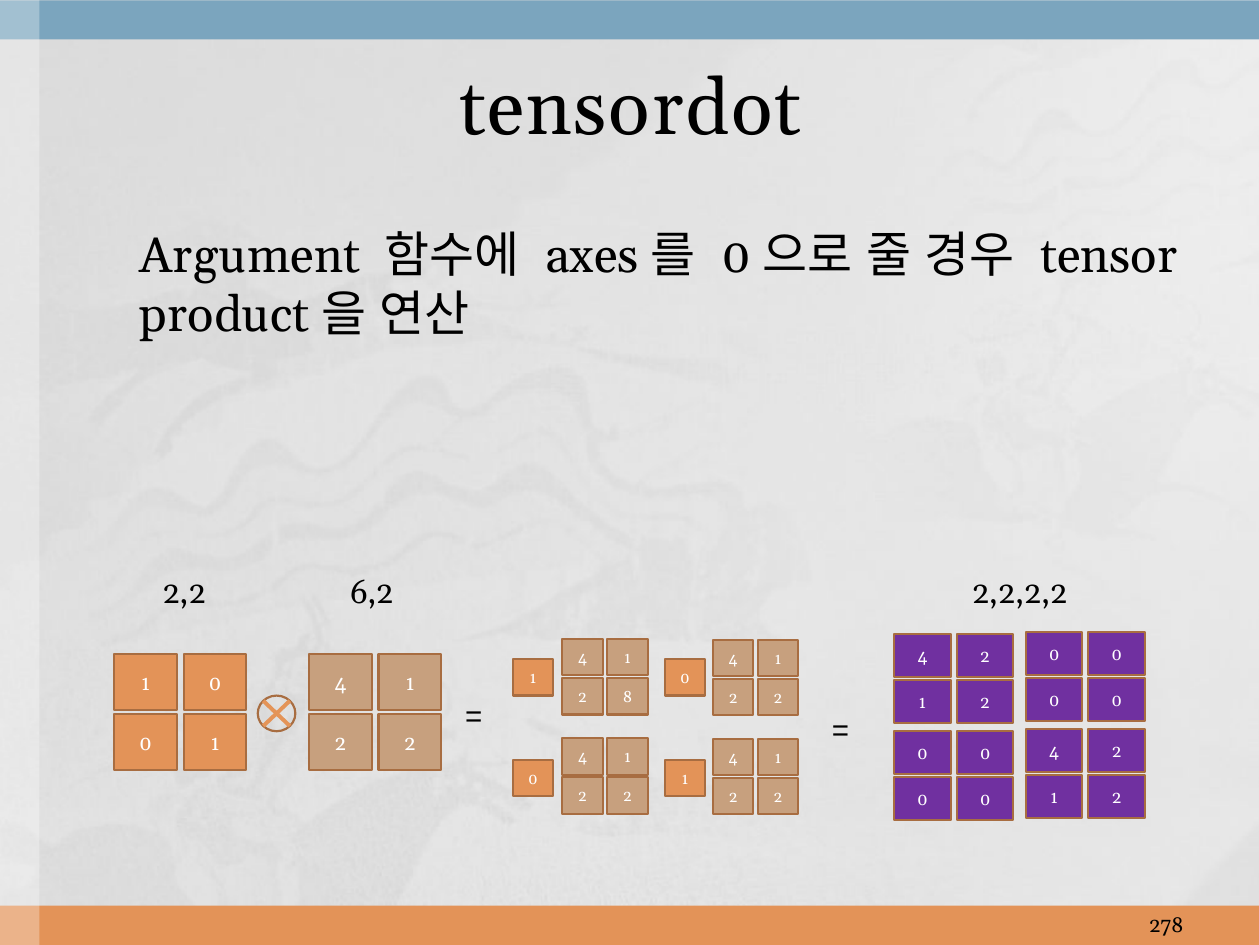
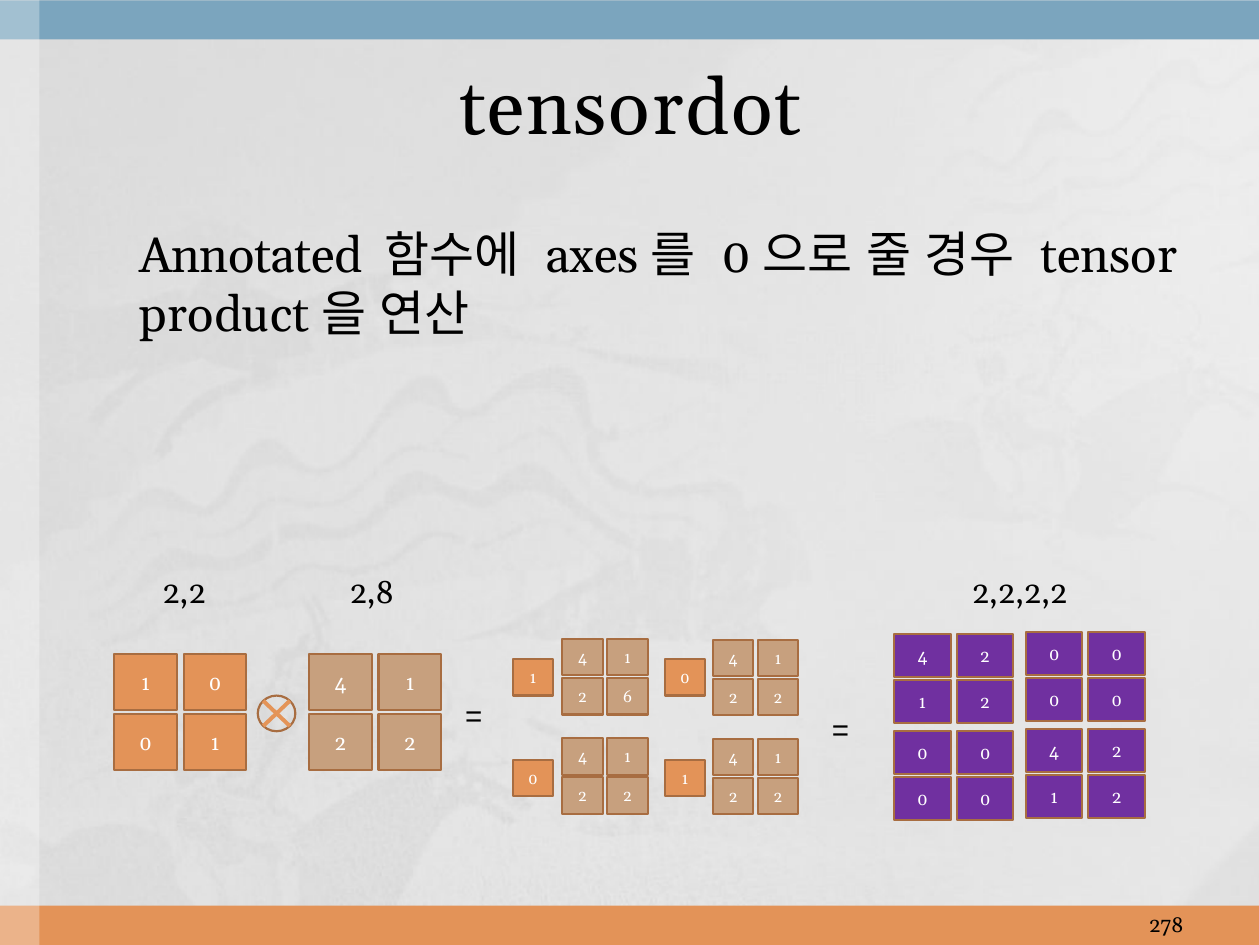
Argument: Argument -> Annotated
6,2: 6,2 -> 2,8
8: 8 -> 6
